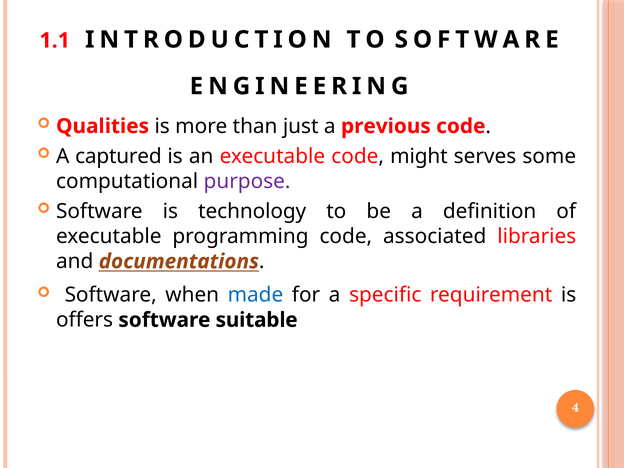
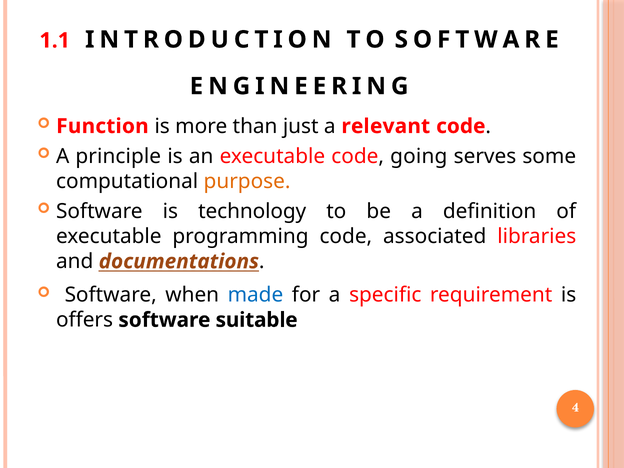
Qualities: Qualities -> Function
previous: previous -> relevant
captured: captured -> principle
might: might -> going
purpose colour: purple -> orange
